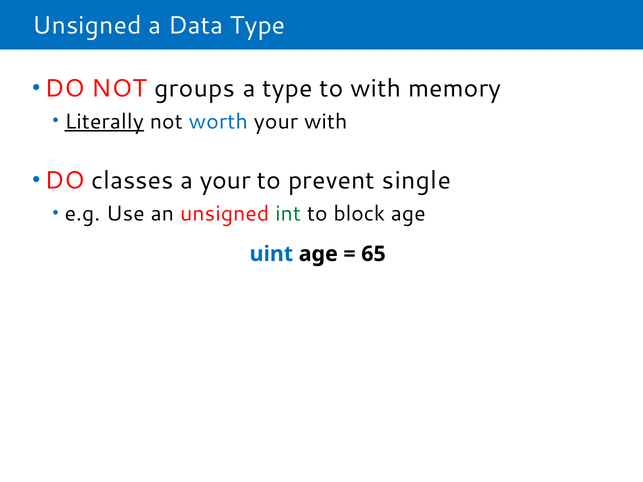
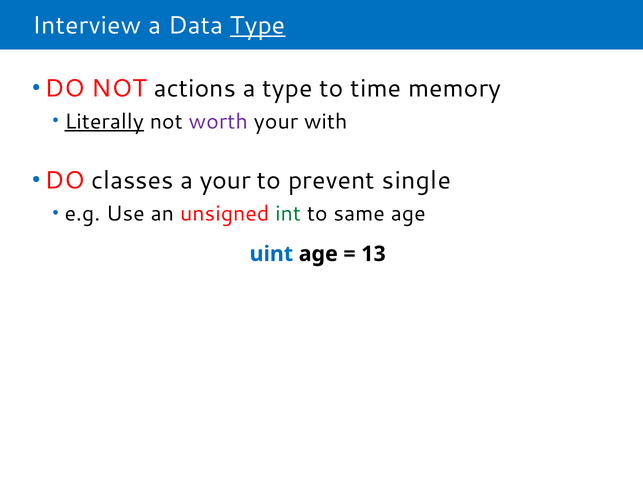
Unsigned at (87, 25): Unsigned -> Interview
Type at (258, 25) underline: none -> present
groups: groups -> actions
to with: with -> time
worth colour: blue -> purple
block: block -> same
65: 65 -> 13
